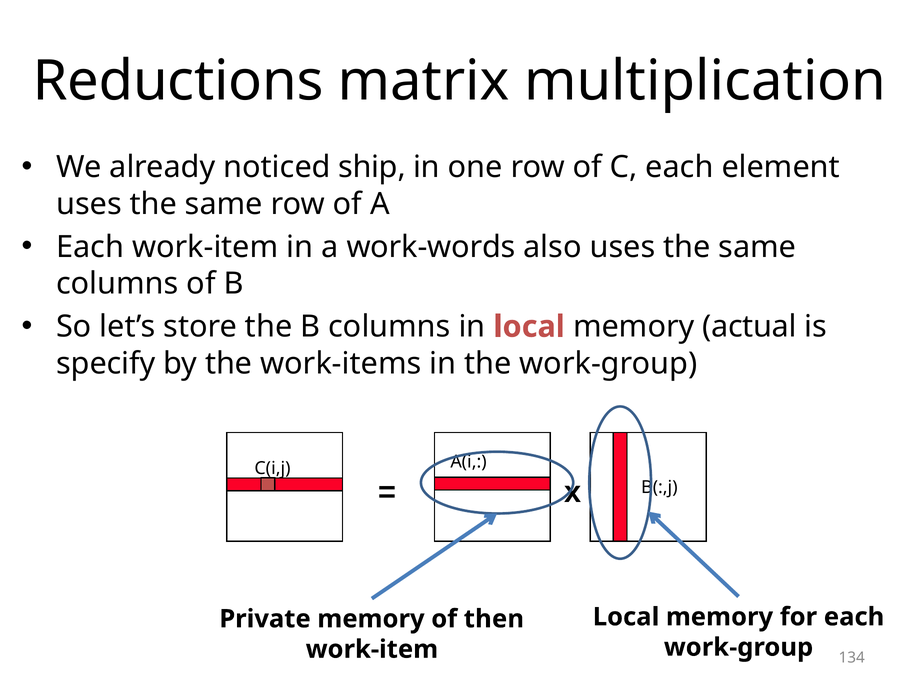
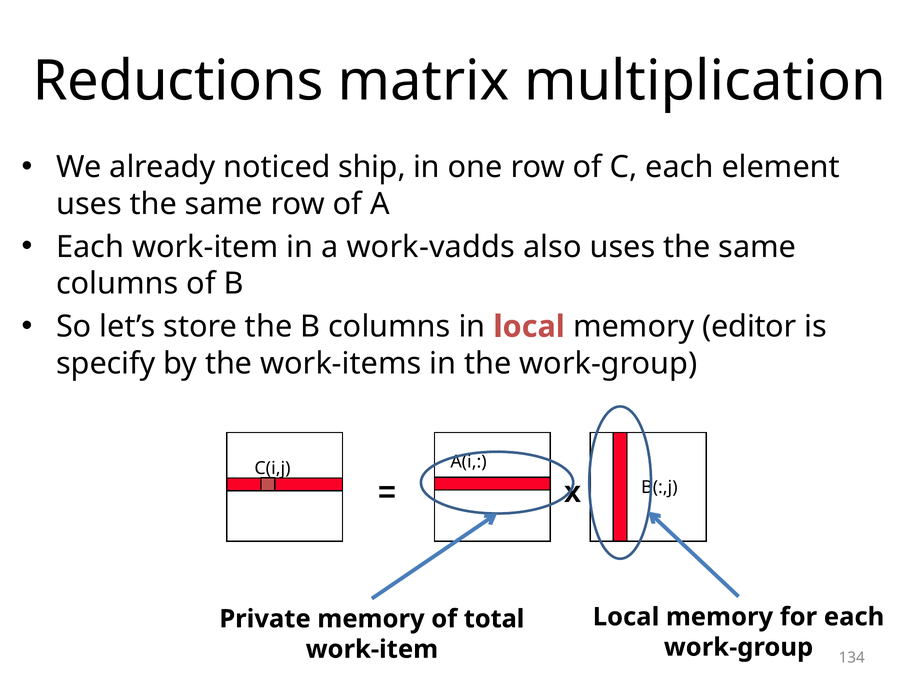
work-words: work-words -> work-vadds
actual: actual -> editor
then: then -> total
